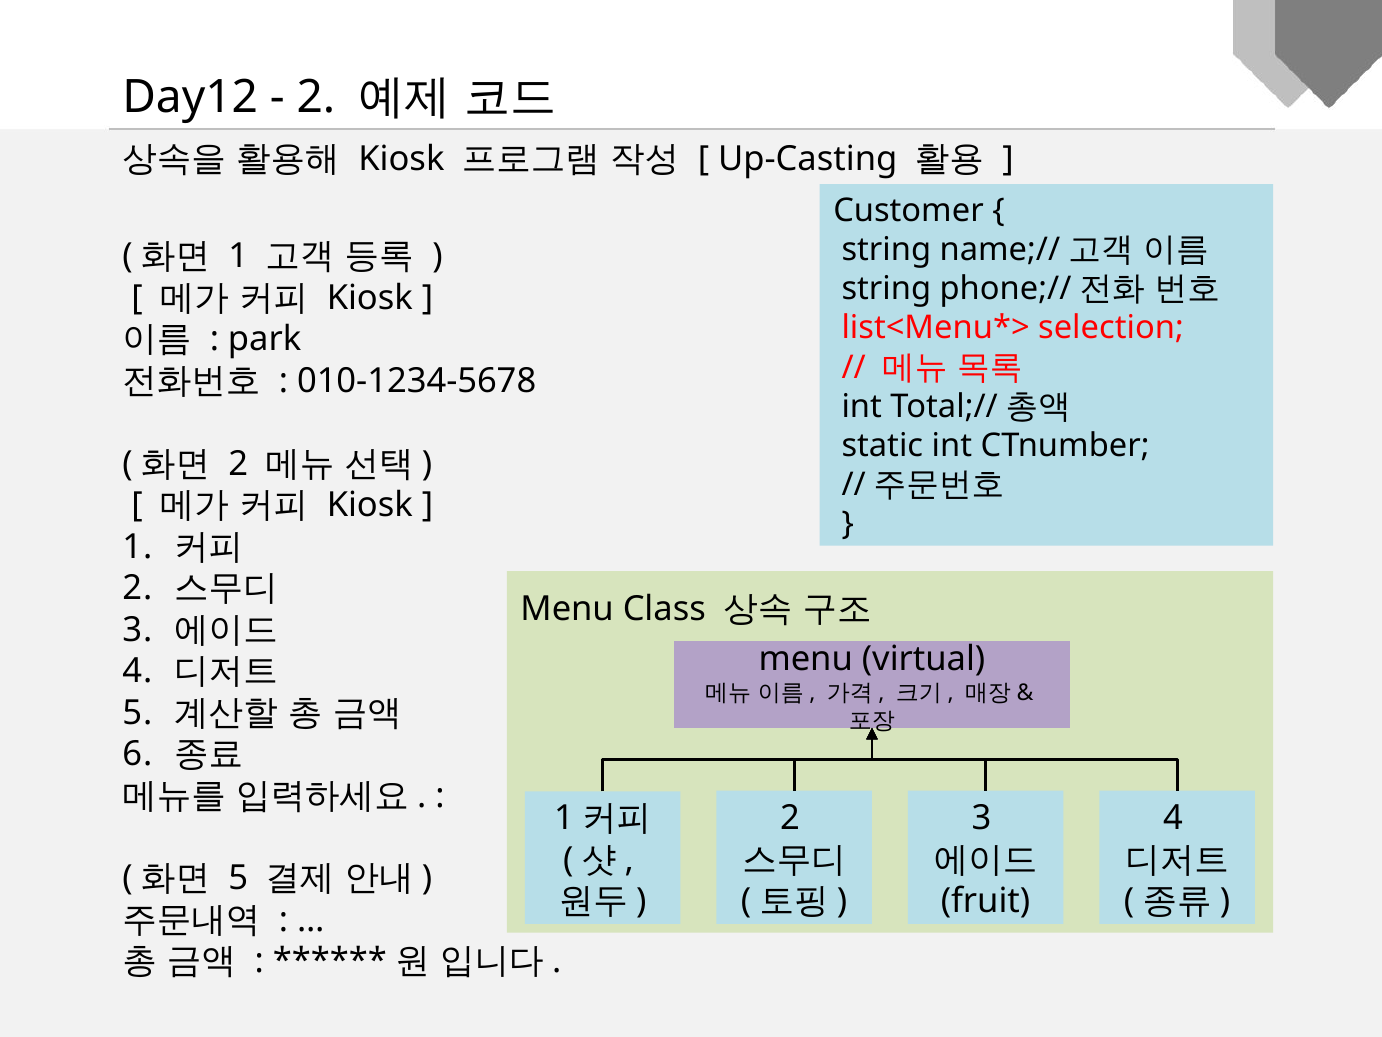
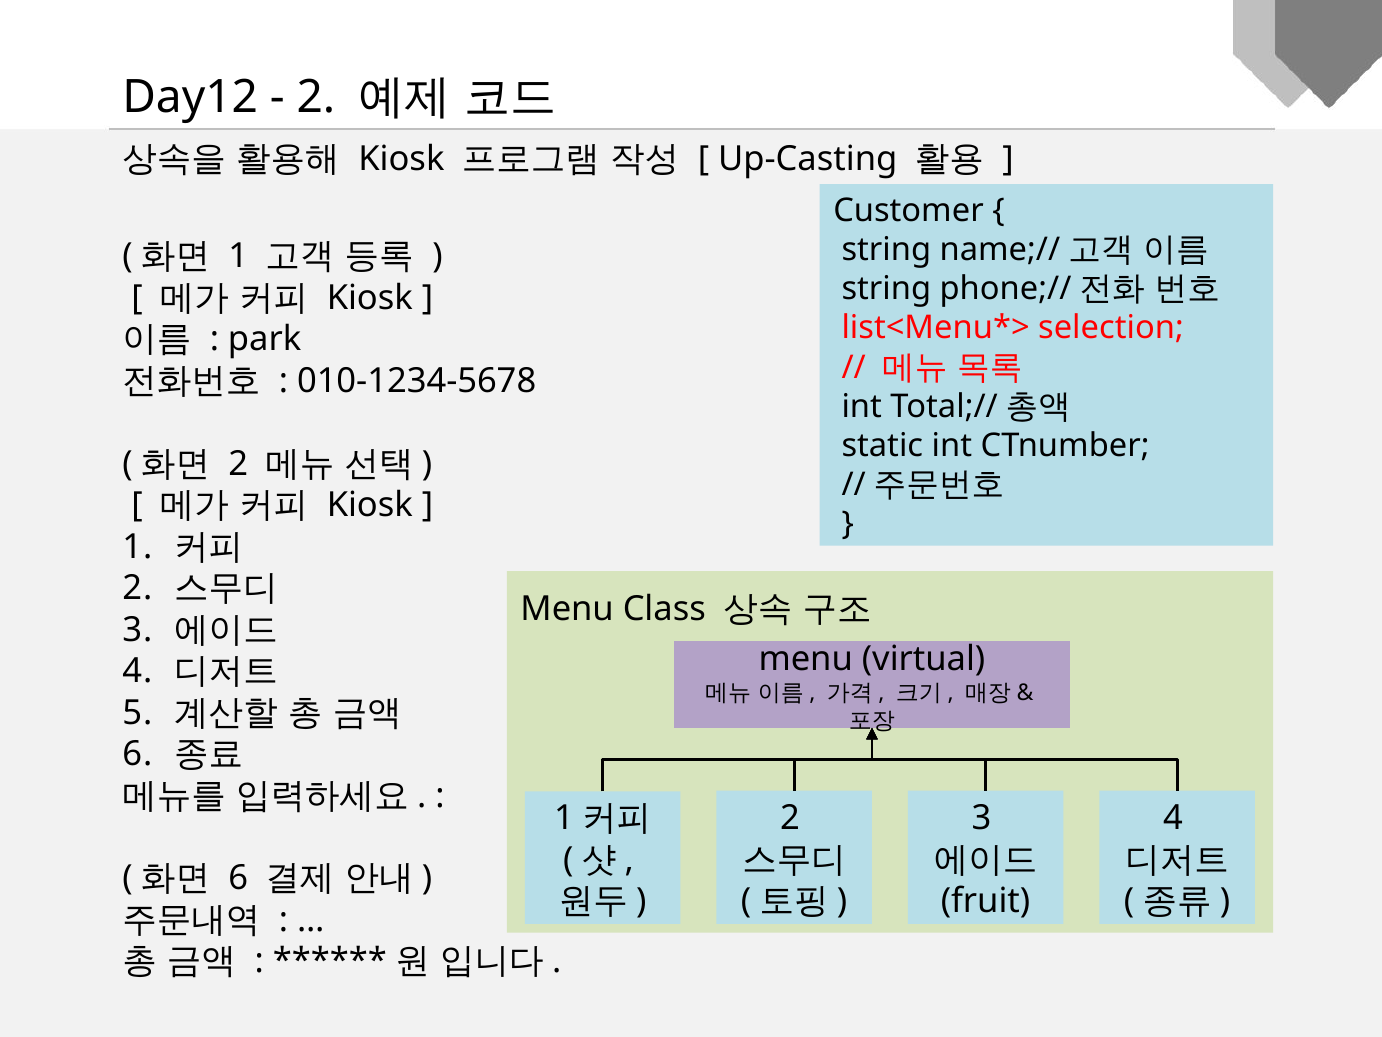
5 at (238, 878): 5 -> 6
